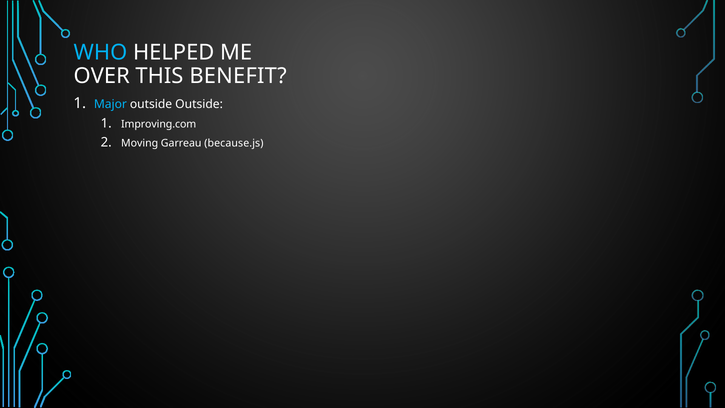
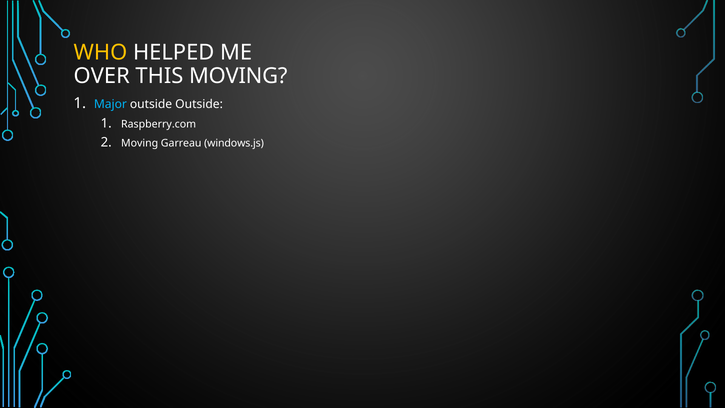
WHO colour: light blue -> yellow
THIS BENEFIT: BENEFIT -> MOVING
Improving.com: Improving.com -> Raspberry.com
because.js: because.js -> windows.js
